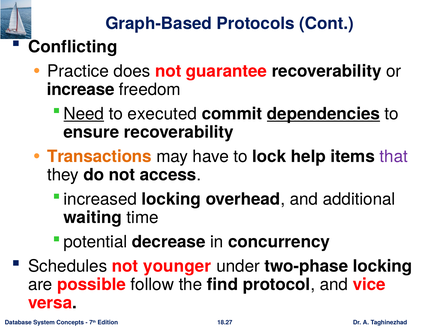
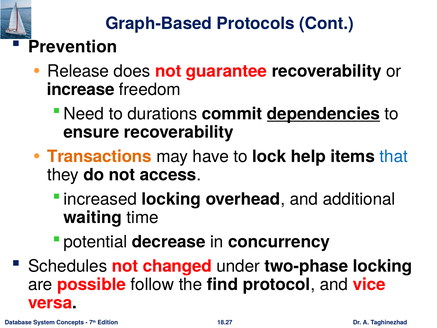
Conflicting: Conflicting -> Prevention
Practice: Practice -> Release
Need underline: present -> none
executed: executed -> durations
that colour: purple -> blue
younger: younger -> changed
